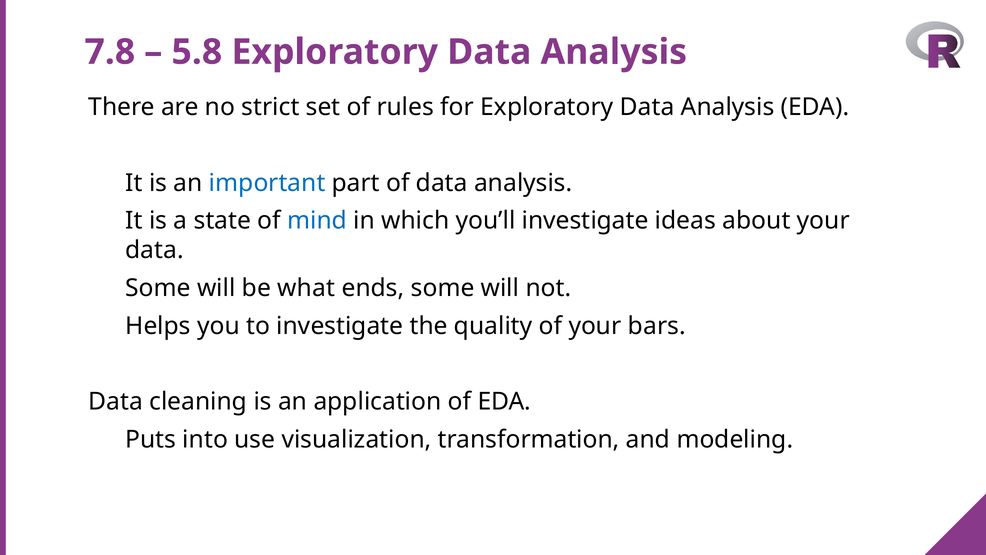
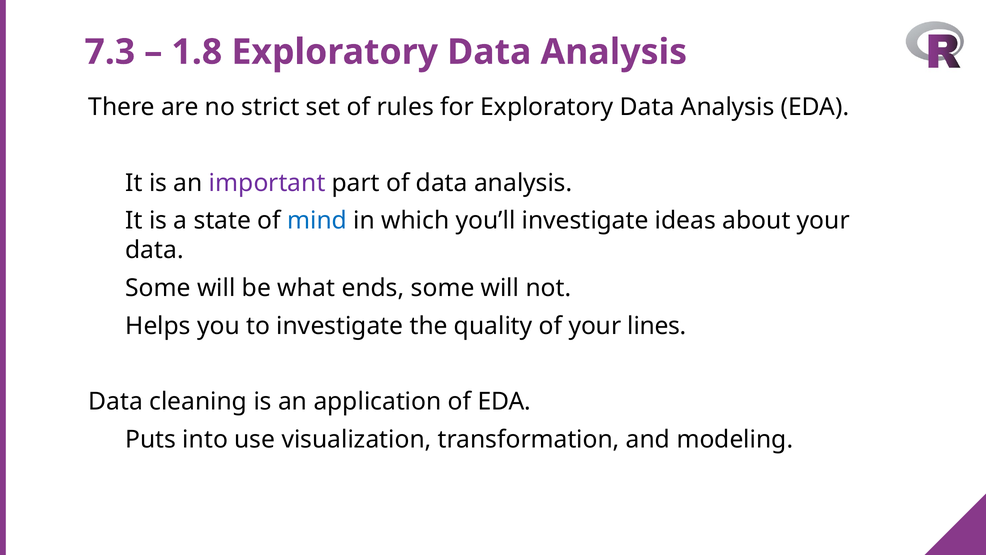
7.8: 7.8 -> 7.3
5.8: 5.8 -> 1.8
important colour: blue -> purple
bars: bars -> lines
